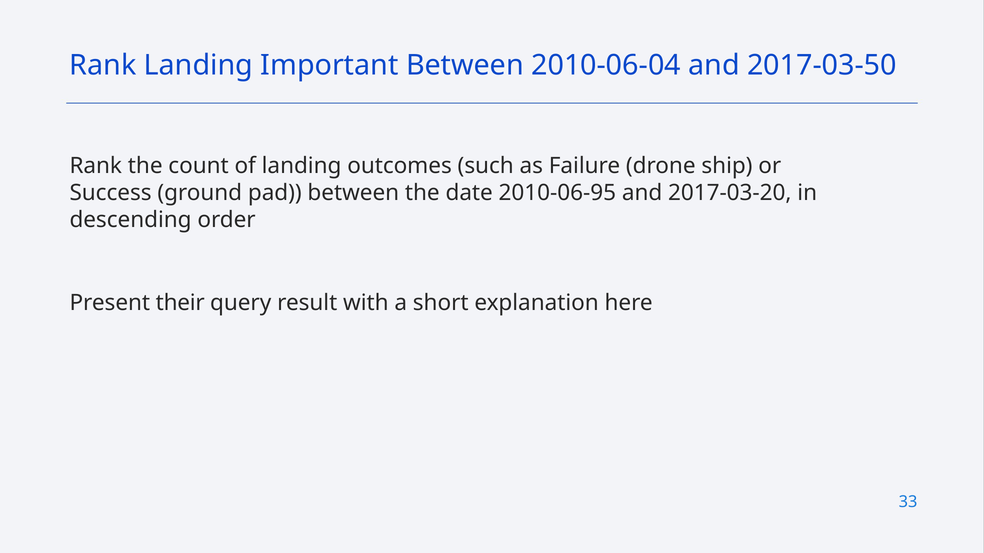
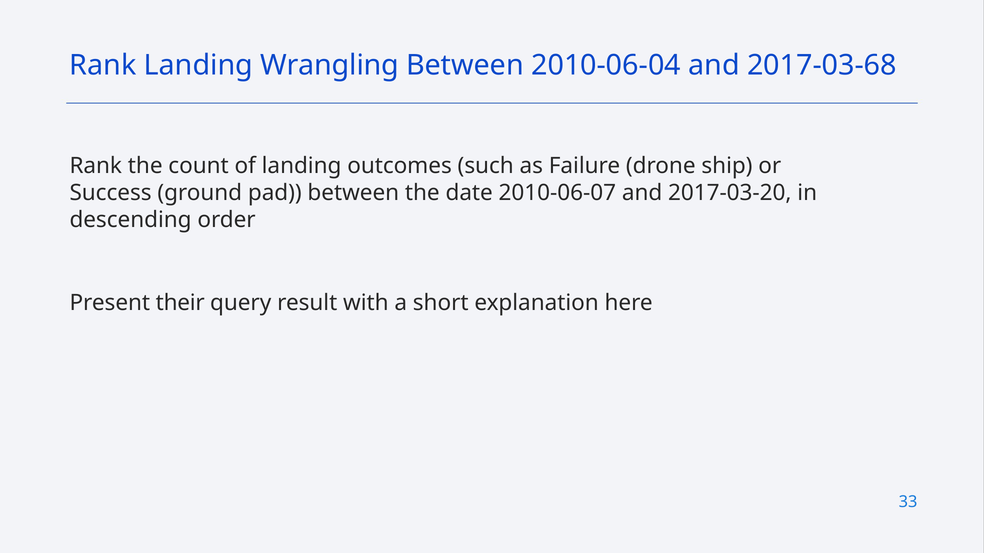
Important: Important -> Wrangling
2017-03-50: 2017-03-50 -> 2017-03-68
2010-06-95: 2010-06-95 -> 2010-06-07
